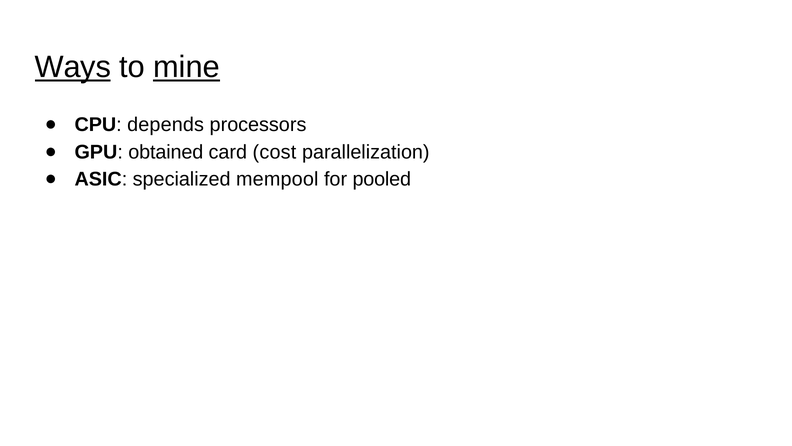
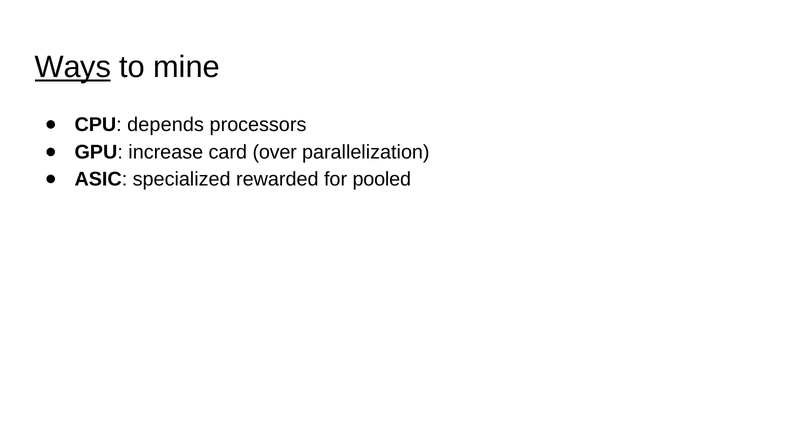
mine underline: present -> none
obtained: obtained -> increase
cost: cost -> over
mempool: mempool -> rewarded
